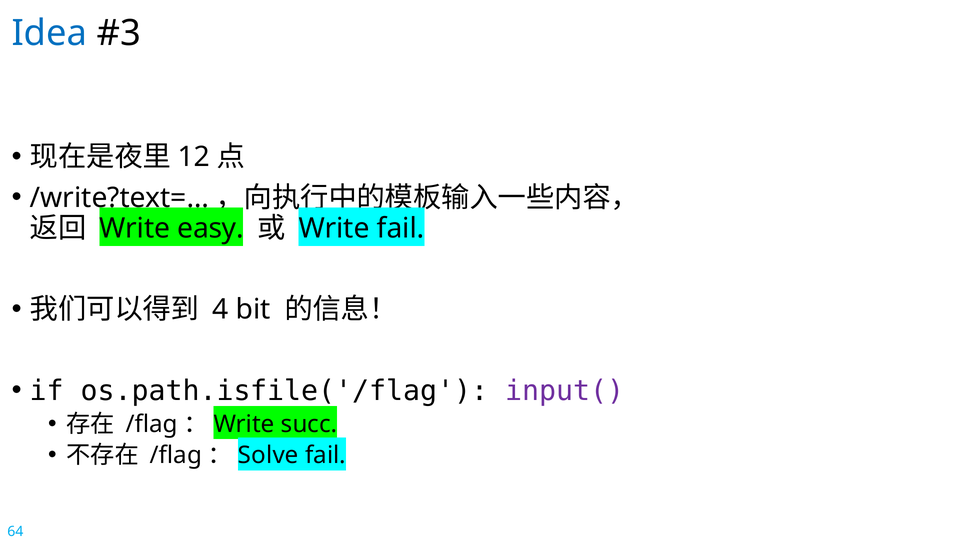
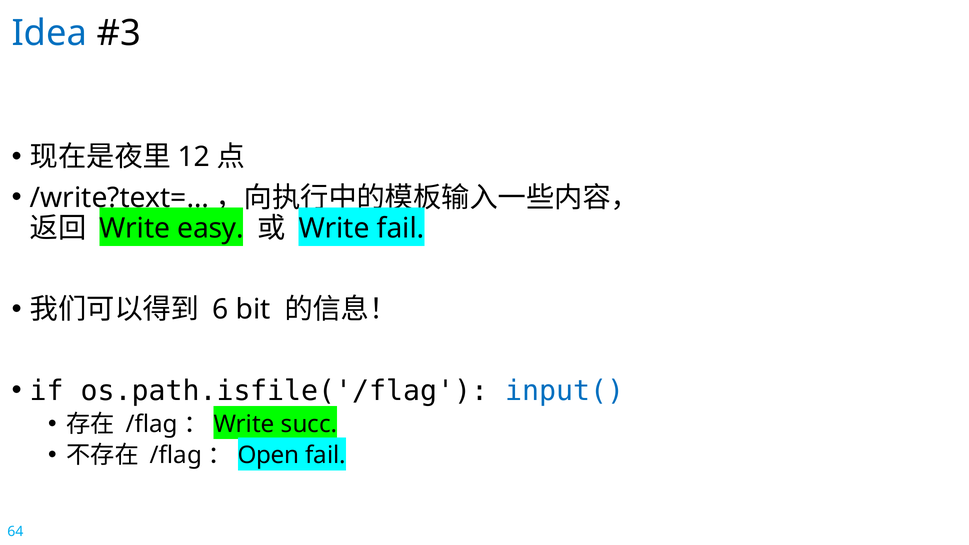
4: 4 -> 6
input( colour: purple -> blue
Solve: Solve -> Open
